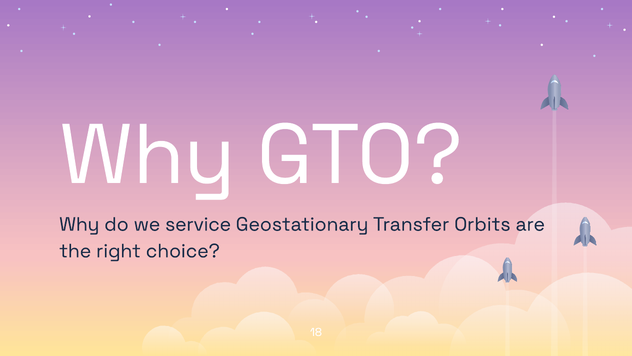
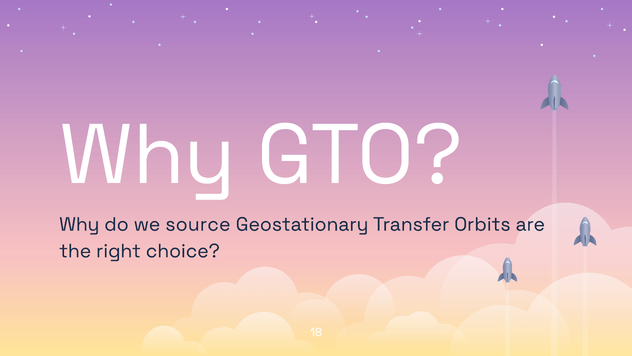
service: service -> source
